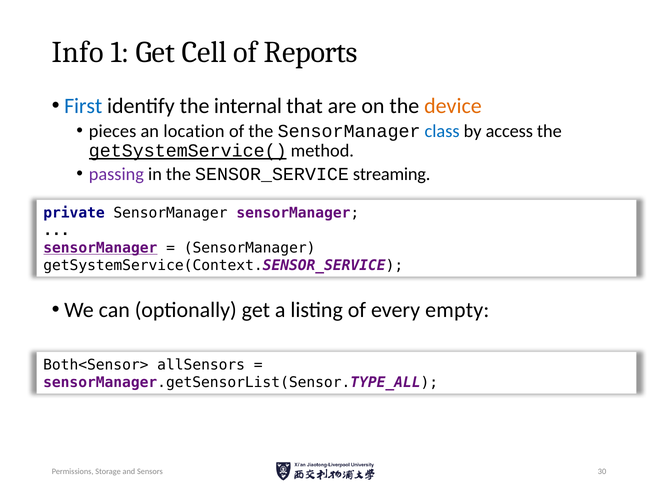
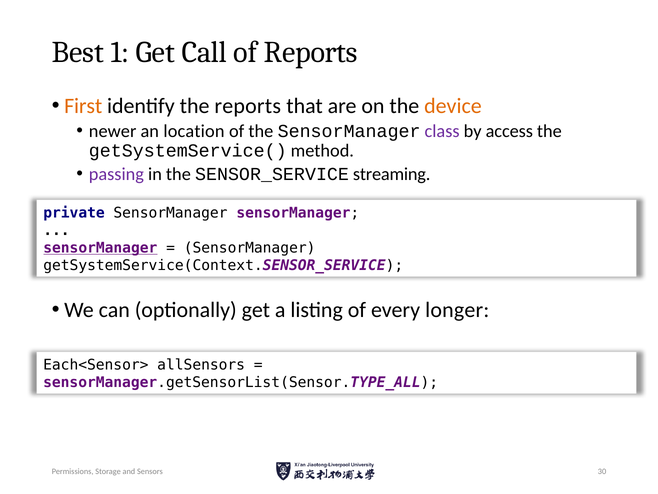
Info: Info -> Best
Cell: Cell -> Call
First colour: blue -> orange
the internal: internal -> reports
pieces: pieces -> newer
class colour: blue -> purple
getSystemService( underline: present -> none
empty: empty -> longer
Both<Sensor>: Both<Sensor> -> Each<Sensor>
